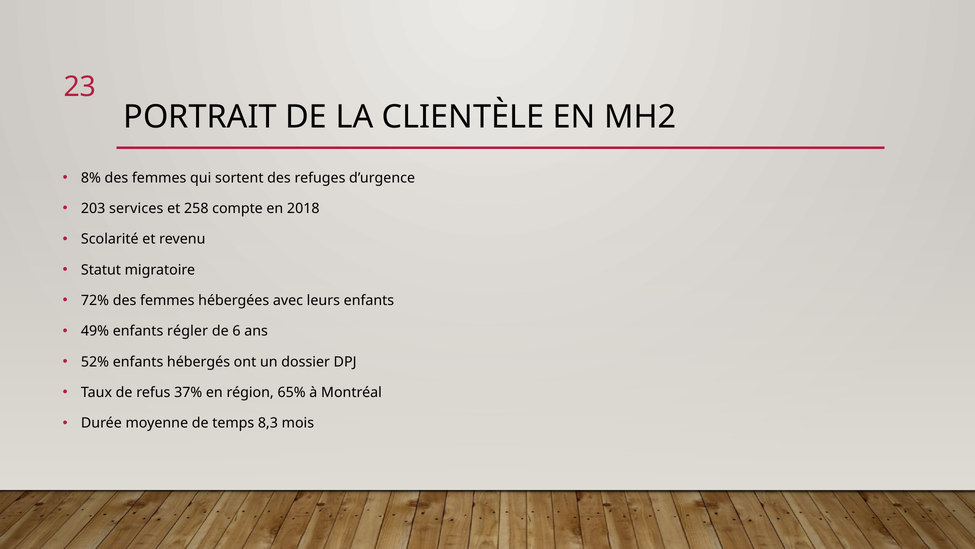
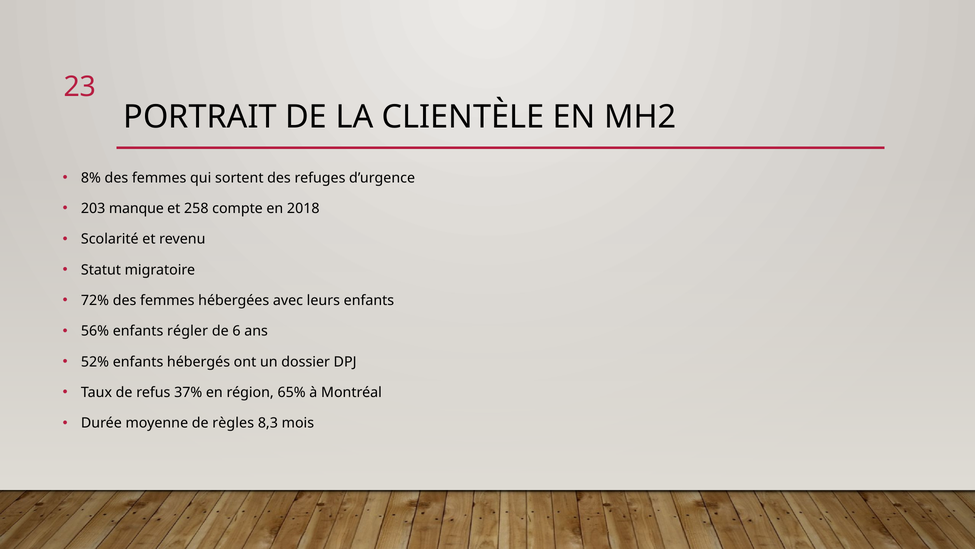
services: services -> manque
49%: 49% -> 56%
temps: temps -> règles
